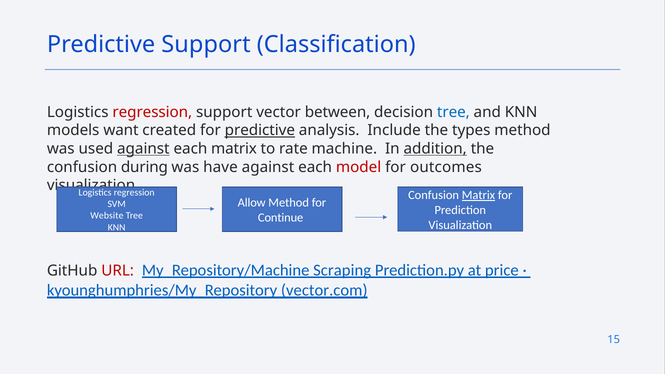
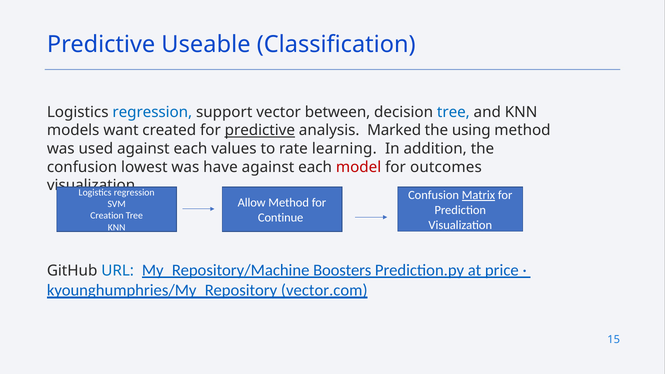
Predictive Support: Support -> Useable
regression at (152, 112) colour: red -> blue
Include: Include -> Marked
types: types -> using
against at (143, 149) underline: present -> none
each matrix: matrix -> values
machine: machine -> learning
addition underline: present -> none
during: during -> lowest
Website: Website -> Creation
URL colour: red -> blue
Scraping: Scraping -> Boosters
